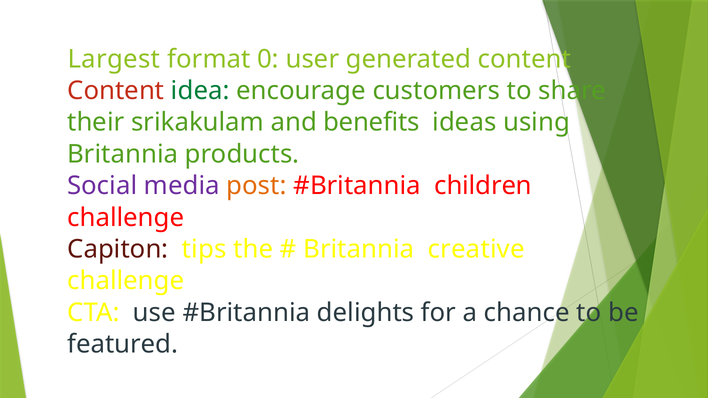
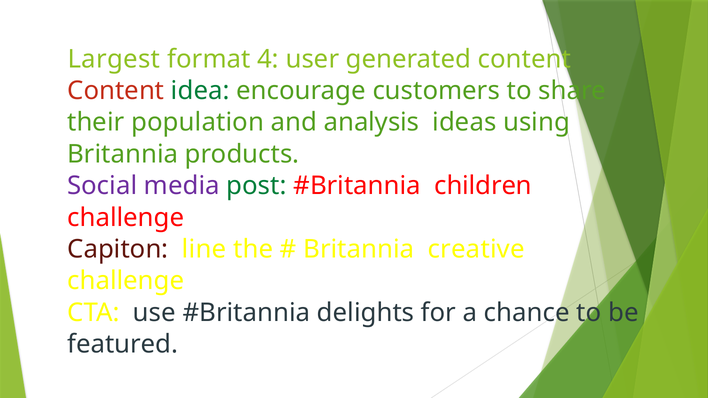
0: 0 -> 4
srikakulam: srikakulam -> population
benefits: benefits -> analysis
post colour: orange -> green
tips: tips -> line
